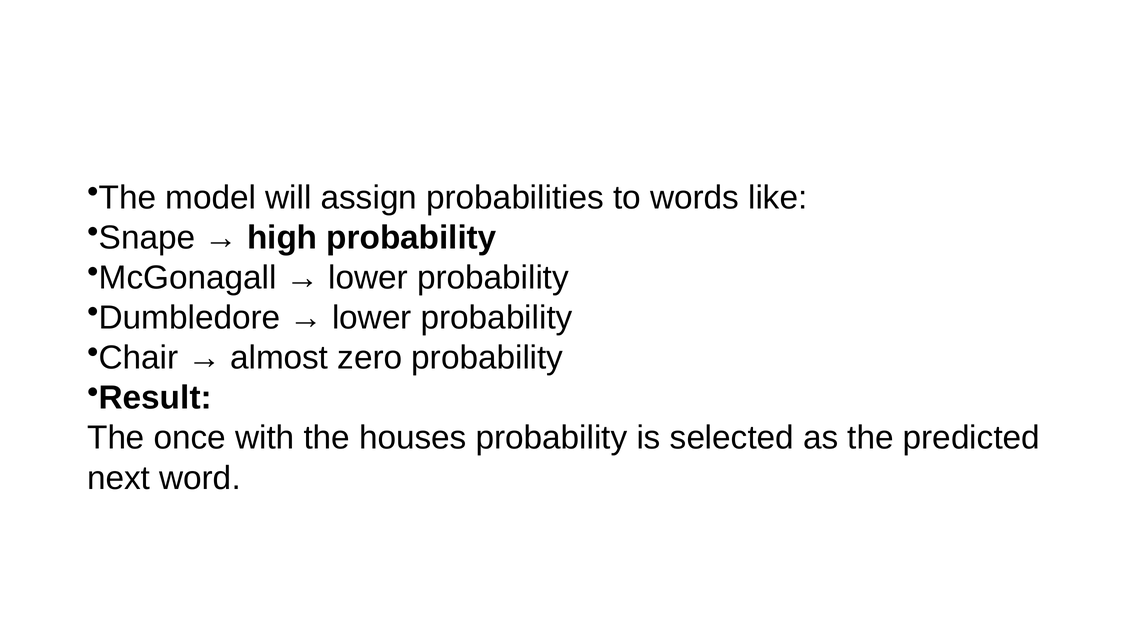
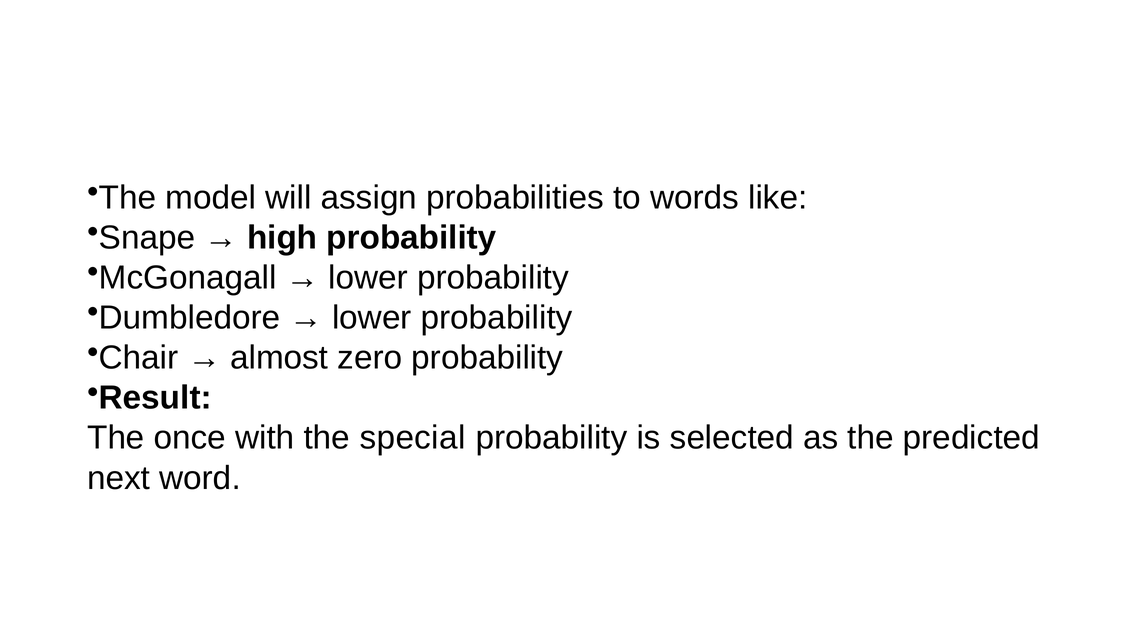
houses: houses -> special
